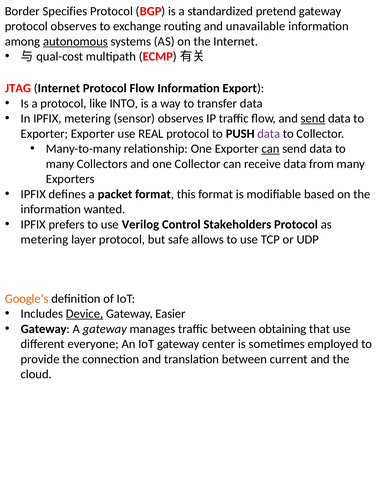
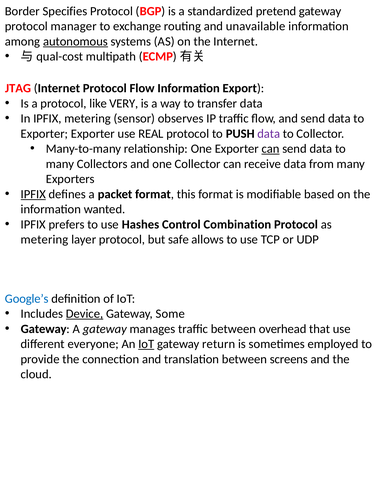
protocol observes: observes -> manager
INTO: INTO -> VERY
send at (313, 119) underline: present -> none
IPFIX at (33, 194) underline: none -> present
Verilog: Verilog -> Hashes
Stakeholders: Stakeholders -> Combination
Google’s colour: orange -> blue
Easier: Easier -> Some
obtaining: obtaining -> overhead
IoT at (146, 344) underline: none -> present
center: center -> return
current: current -> screens
